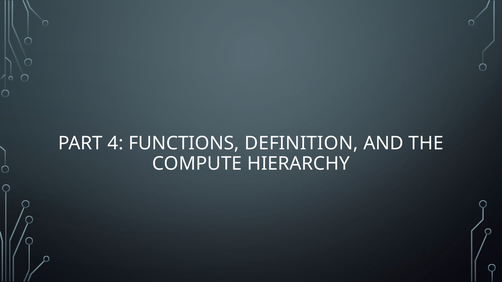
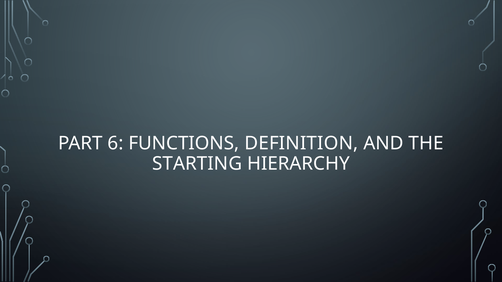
4: 4 -> 6
COMPUTE: COMPUTE -> STARTING
